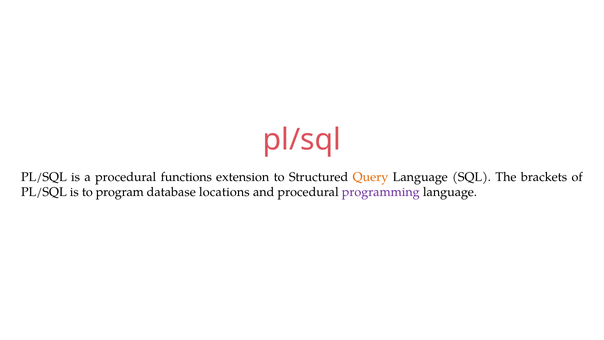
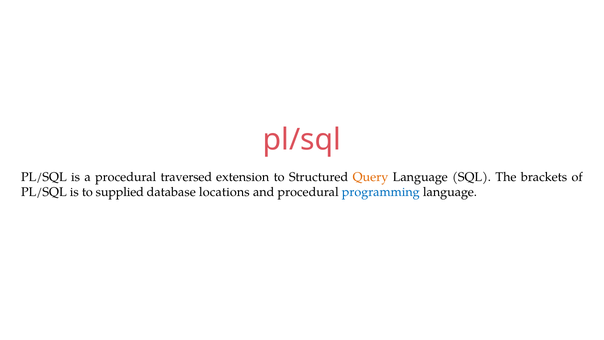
functions: functions -> traversed
program: program -> supplied
programming colour: purple -> blue
